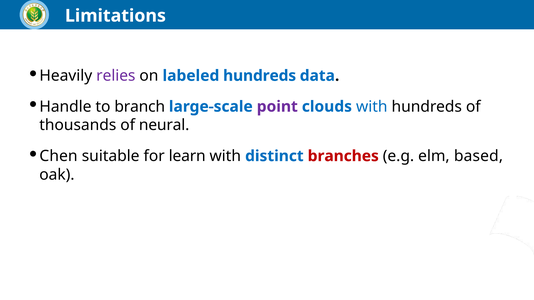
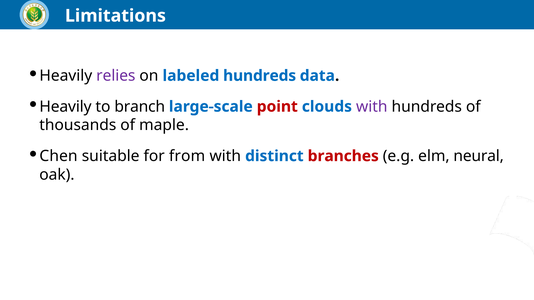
Handle at (65, 107): Handle -> Heavily
point colour: purple -> red
with at (372, 107) colour: blue -> purple
neural: neural -> maple
learn: learn -> from
based: based -> neural
